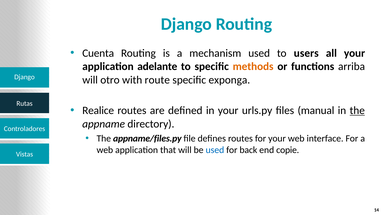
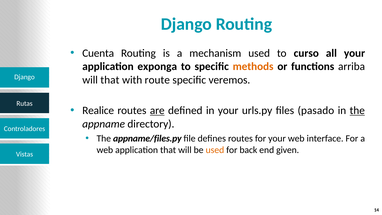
users: users -> curso
adelante: adelante -> exponga
will otro: otro -> that
exponga: exponga -> veremos
are underline: none -> present
manual: manual -> pasado
used at (215, 150) colour: blue -> orange
copie: copie -> given
